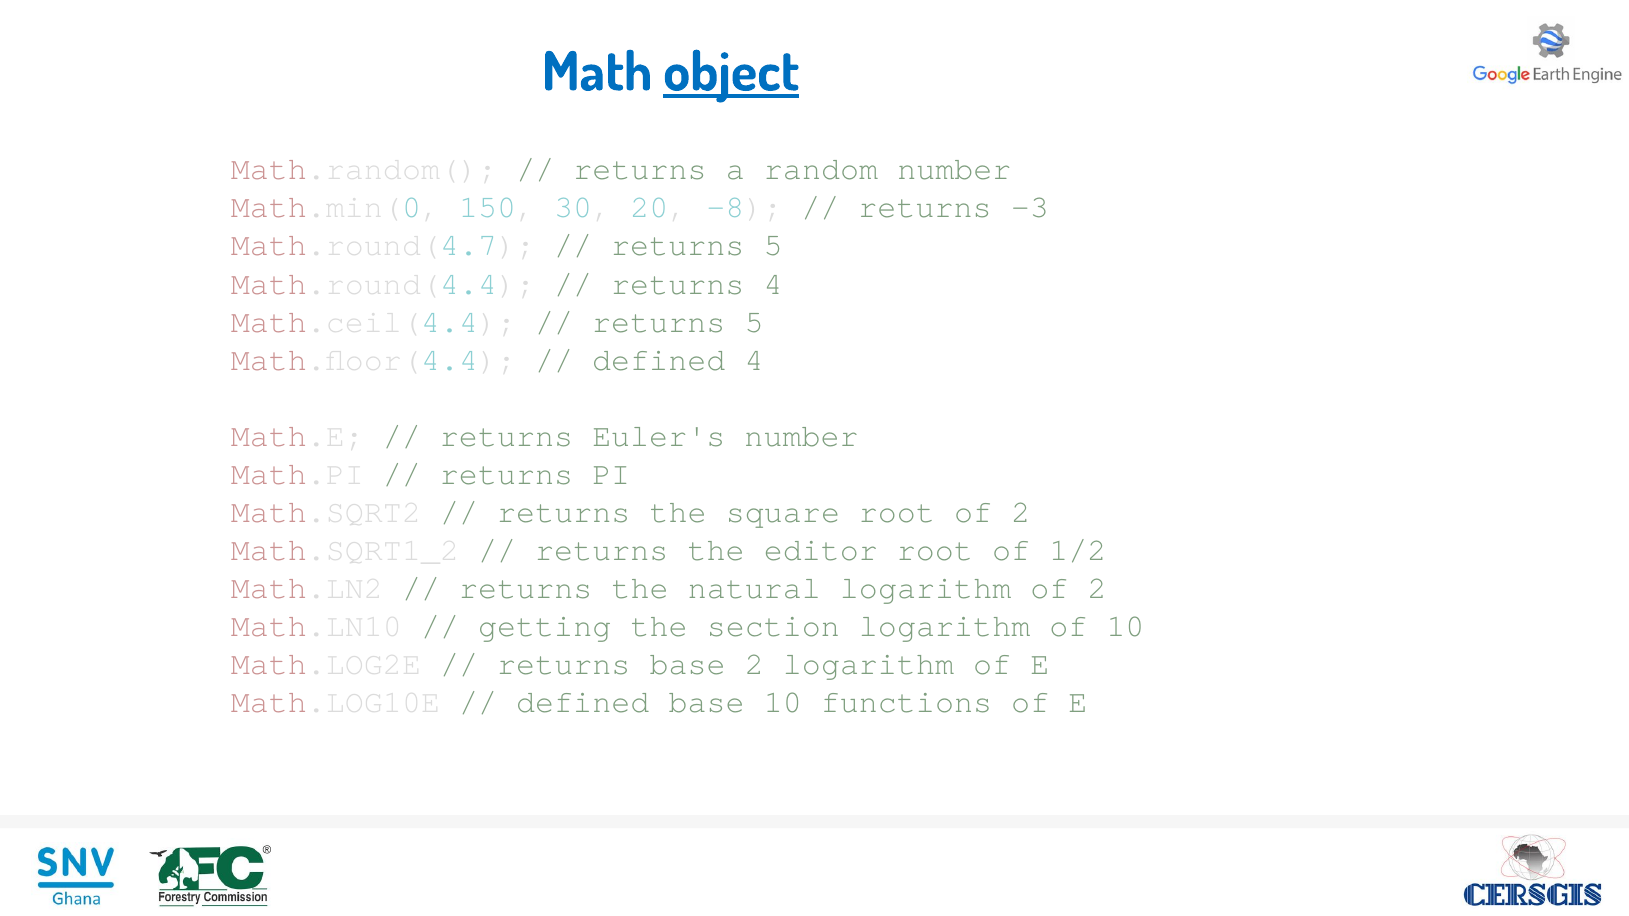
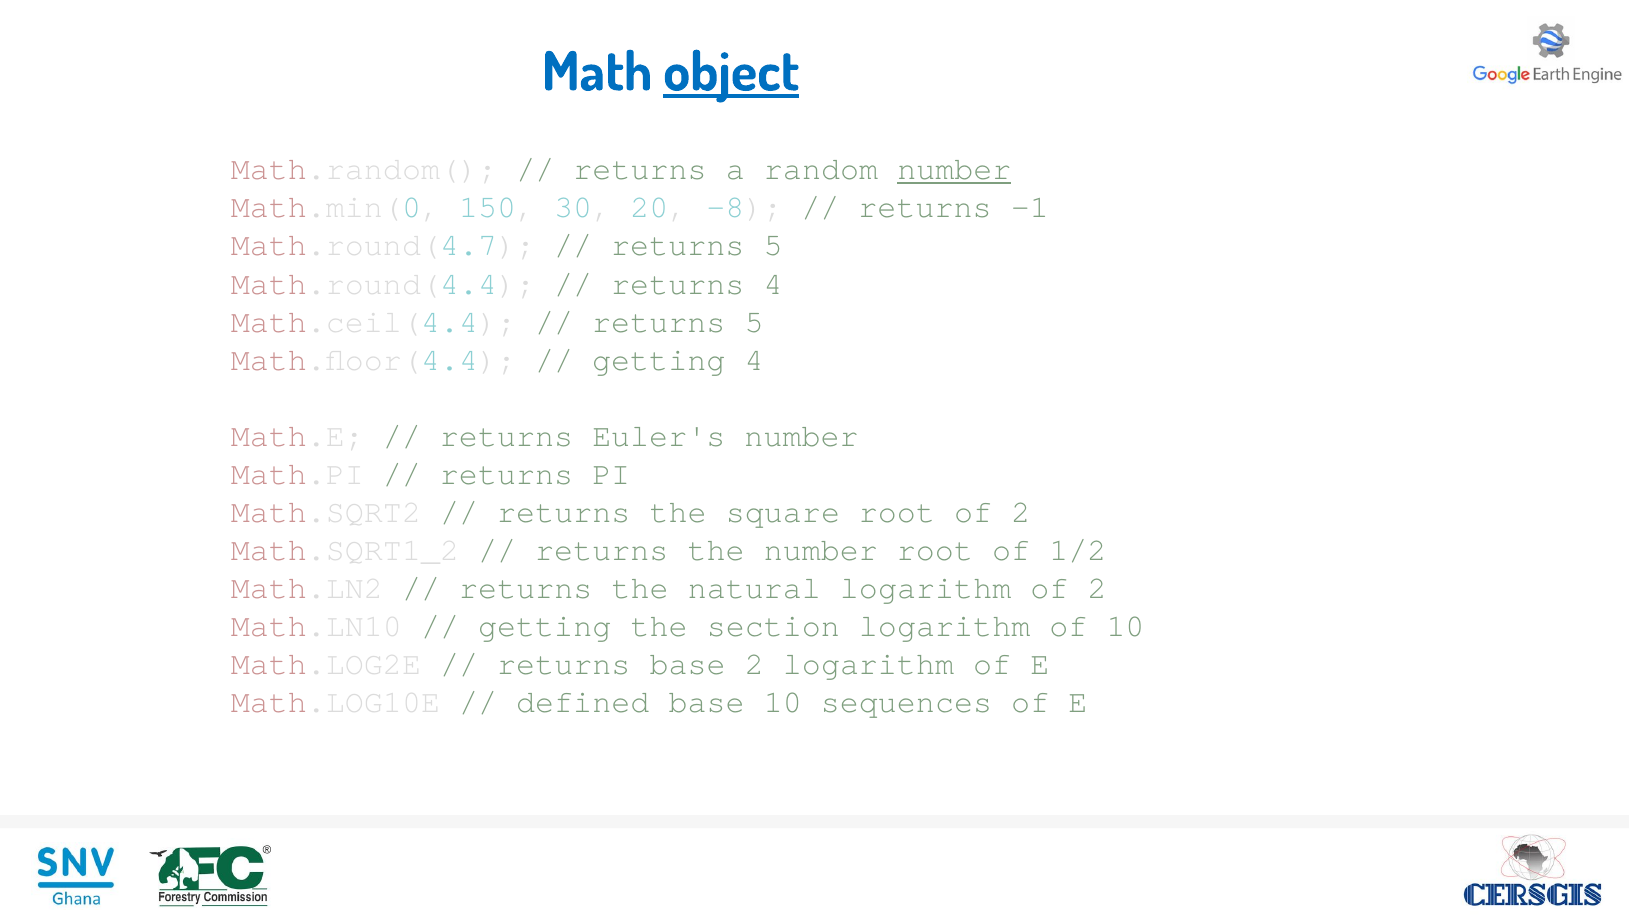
number at (954, 170) underline: none -> present
-3: -3 -> -1
defined at (659, 360): defined -> getting
the editor: editor -> number
functions: functions -> sequences
